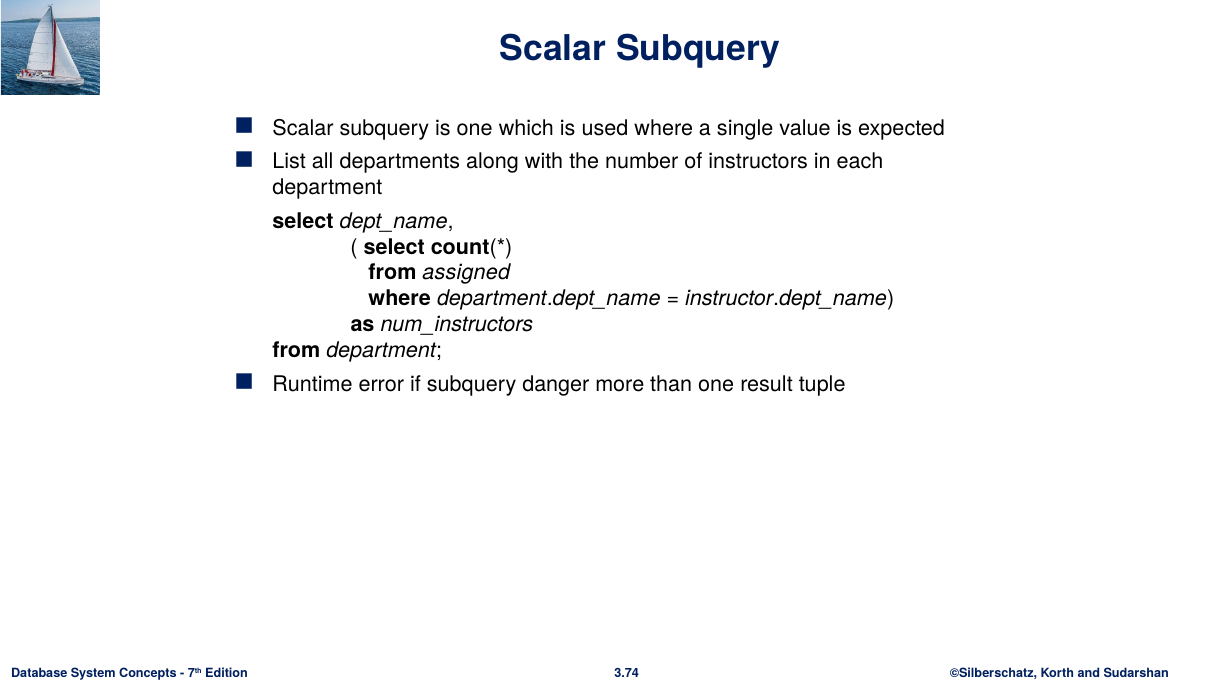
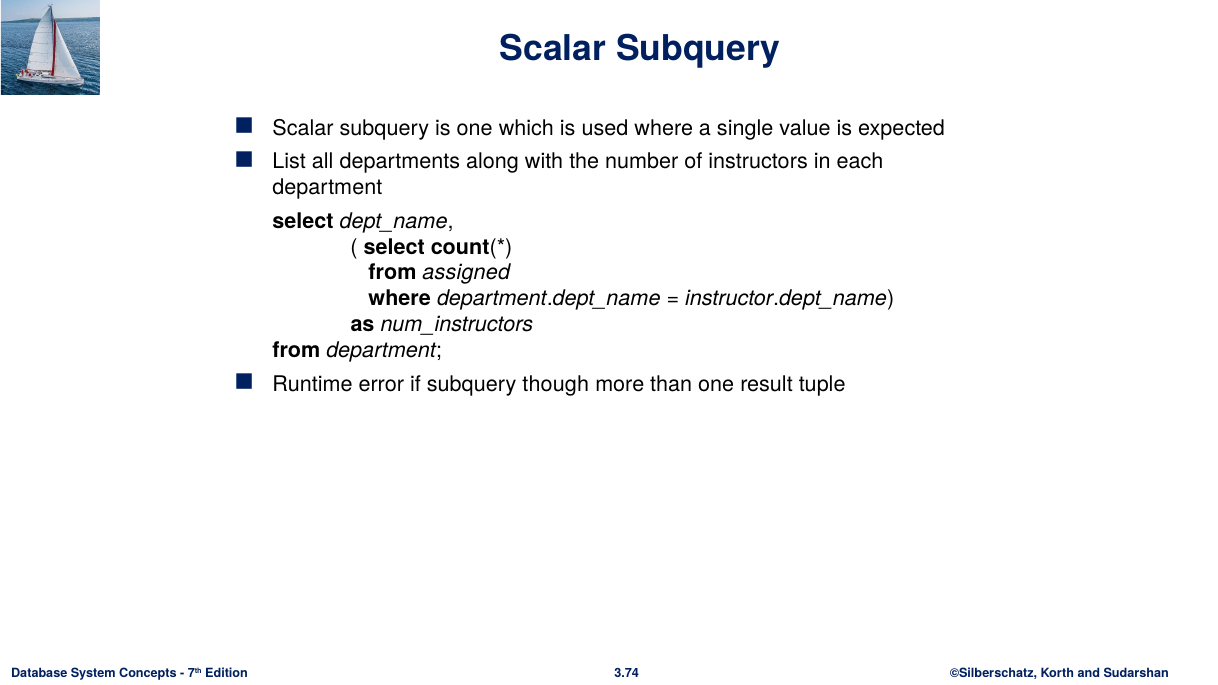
danger: danger -> though
